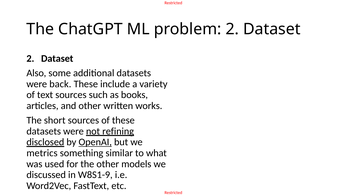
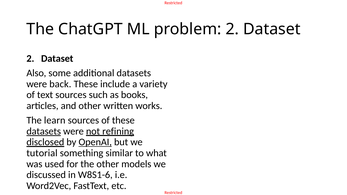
short: short -> learn
datasets at (44, 131) underline: none -> present
metrics: metrics -> tutorial
W8S1-9: W8S1-9 -> W8S1-6
